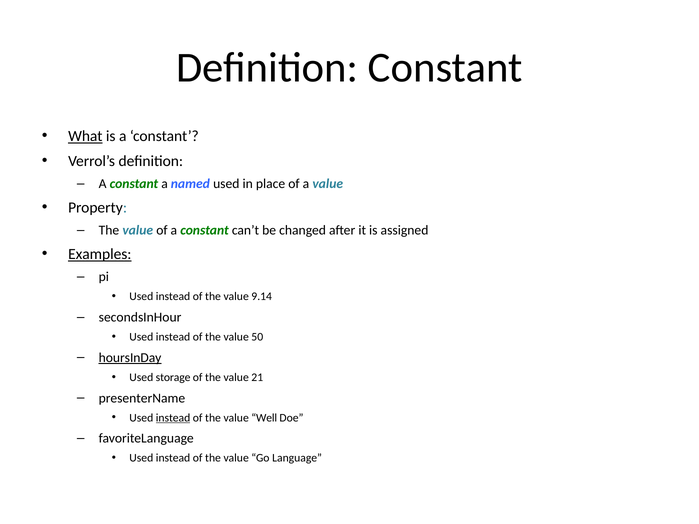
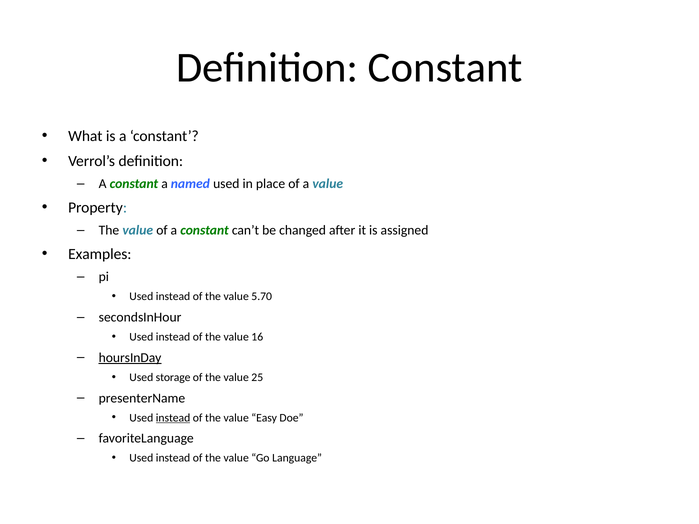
What underline: present -> none
Examples underline: present -> none
9.14: 9.14 -> 5.70
50: 50 -> 16
21: 21 -> 25
Well: Well -> Easy
